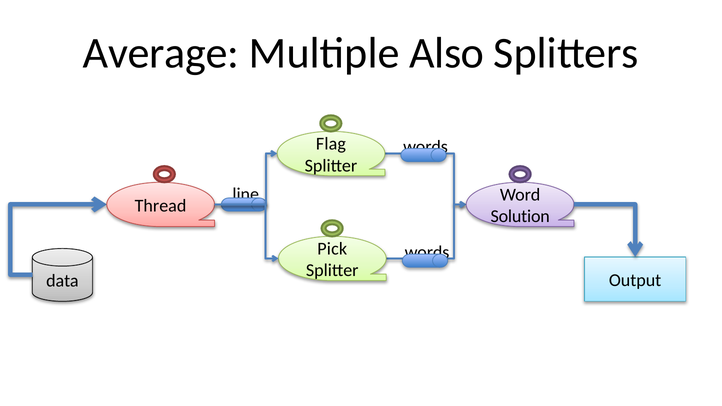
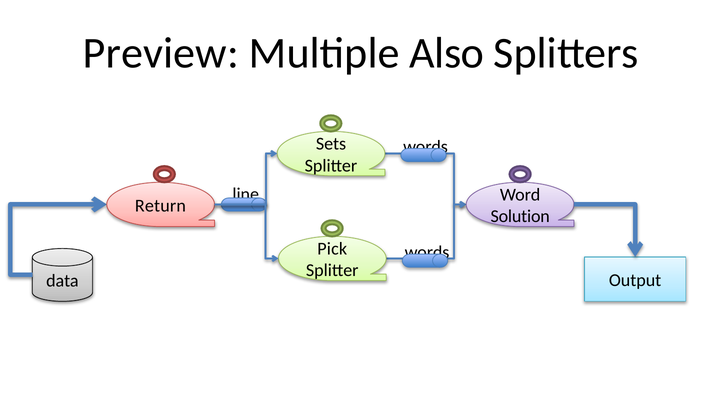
Average: Average -> Preview
Flag: Flag -> Sets
Thread: Thread -> Return
